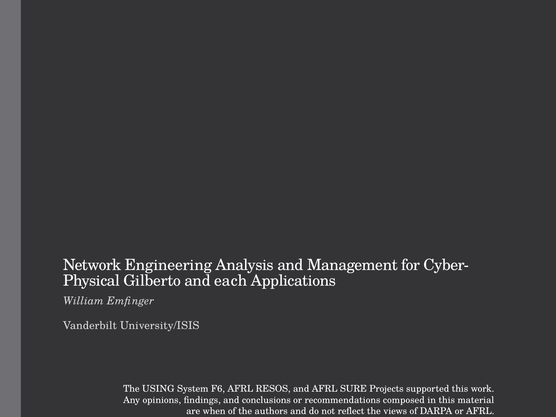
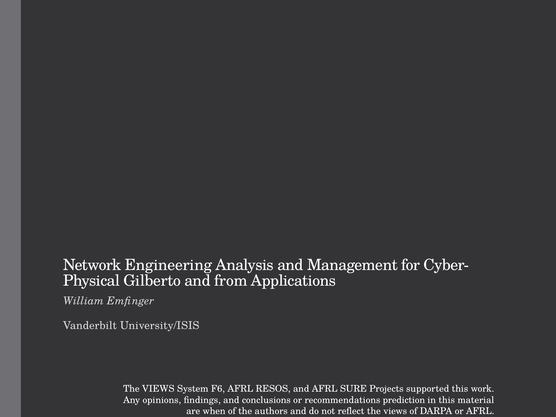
each: each -> from
USING at (158, 389): USING -> VIEWS
composed: composed -> prediction
